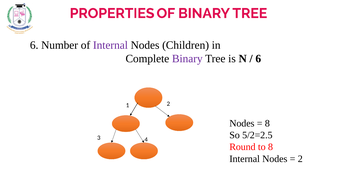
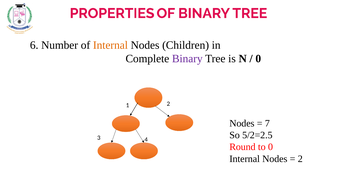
Internal at (110, 45) colour: purple -> orange
6 at (258, 58): 6 -> 0
8 at (267, 123): 8 -> 7
to 8: 8 -> 0
